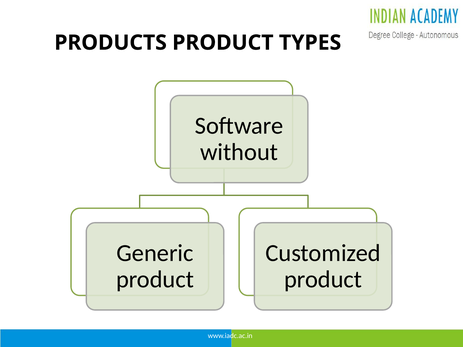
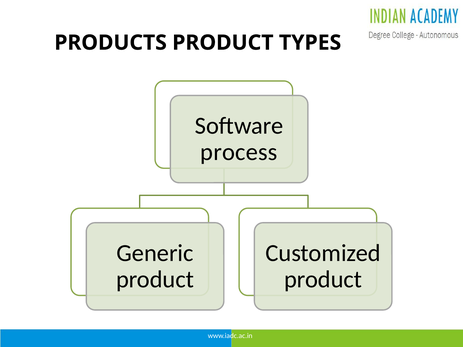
without: without -> process
